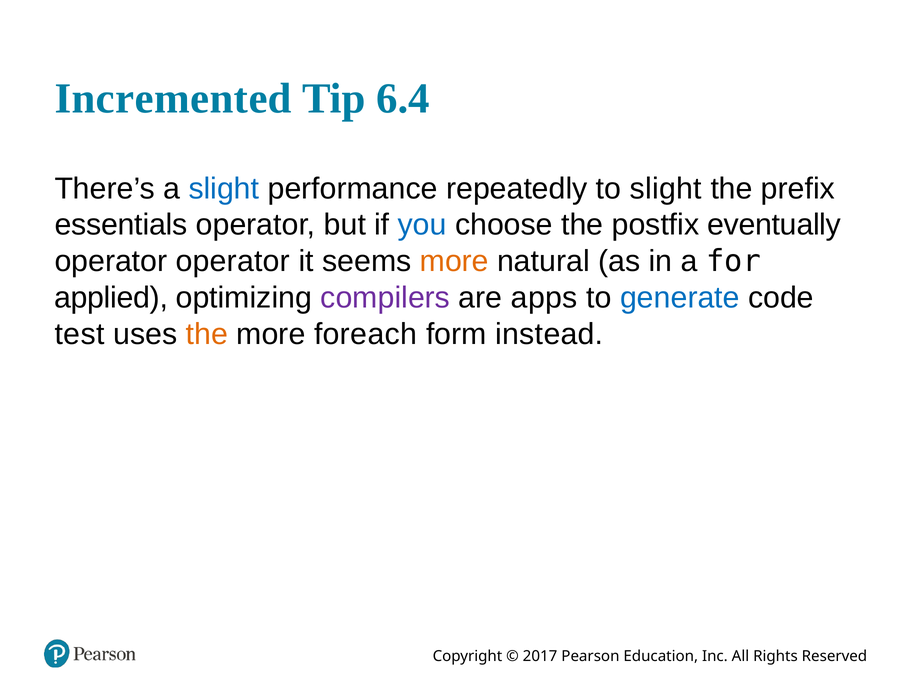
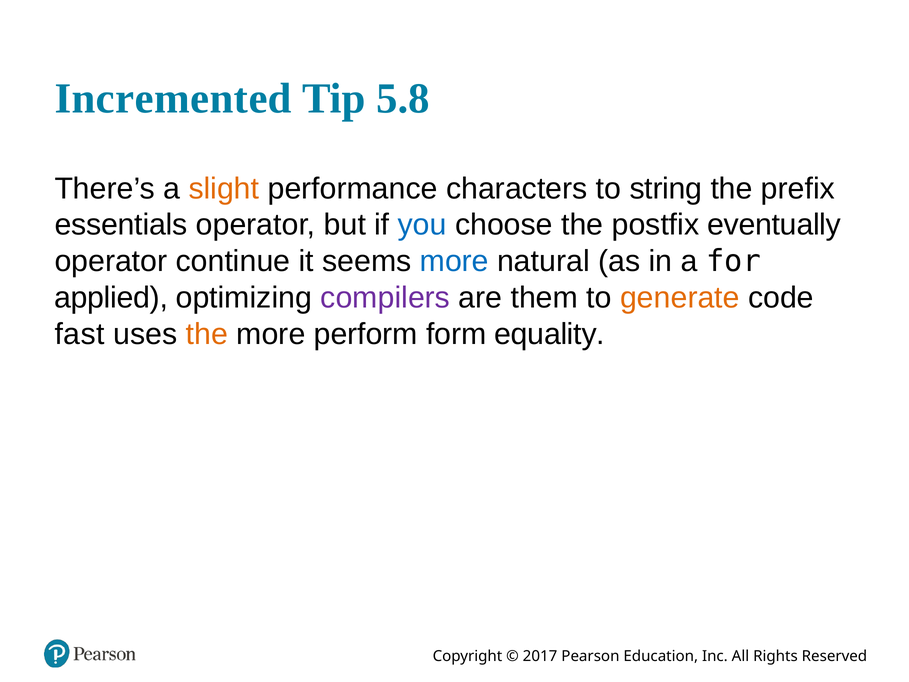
6.4: 6.4 -> 5.8
slight at (224, 188) colour: blue -> orange
repeatedly: repeatedly -> characters
to slight: slight -> string
operator operator: operator -> continue
more at (454, 261) colour: orange -> blue
apps: apps -> them
generate colour: blue -> orange
test: test -> fast
foreach: foreach -> perform
instead: instead -> equality
